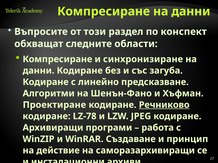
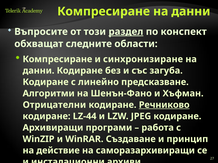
раздел underline: none -> present
Проектиране: Проектиране -> Отрицателни
LZ-78: LZ-78 -> LZ-44
